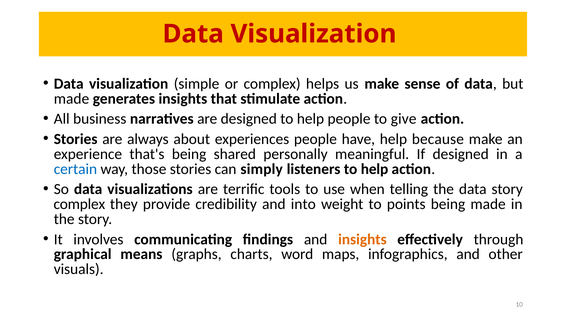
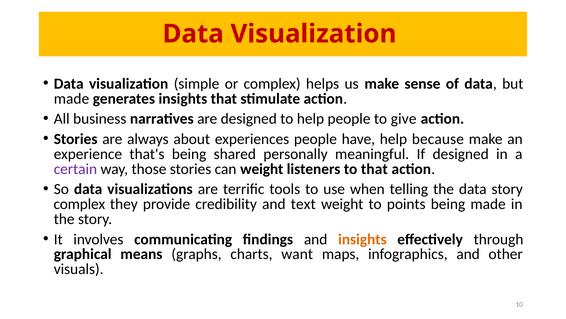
certain colour: blue -> purple
can simply: simply -> weight
listeners to help: help -> that
into: into -> text
word: word -> want
